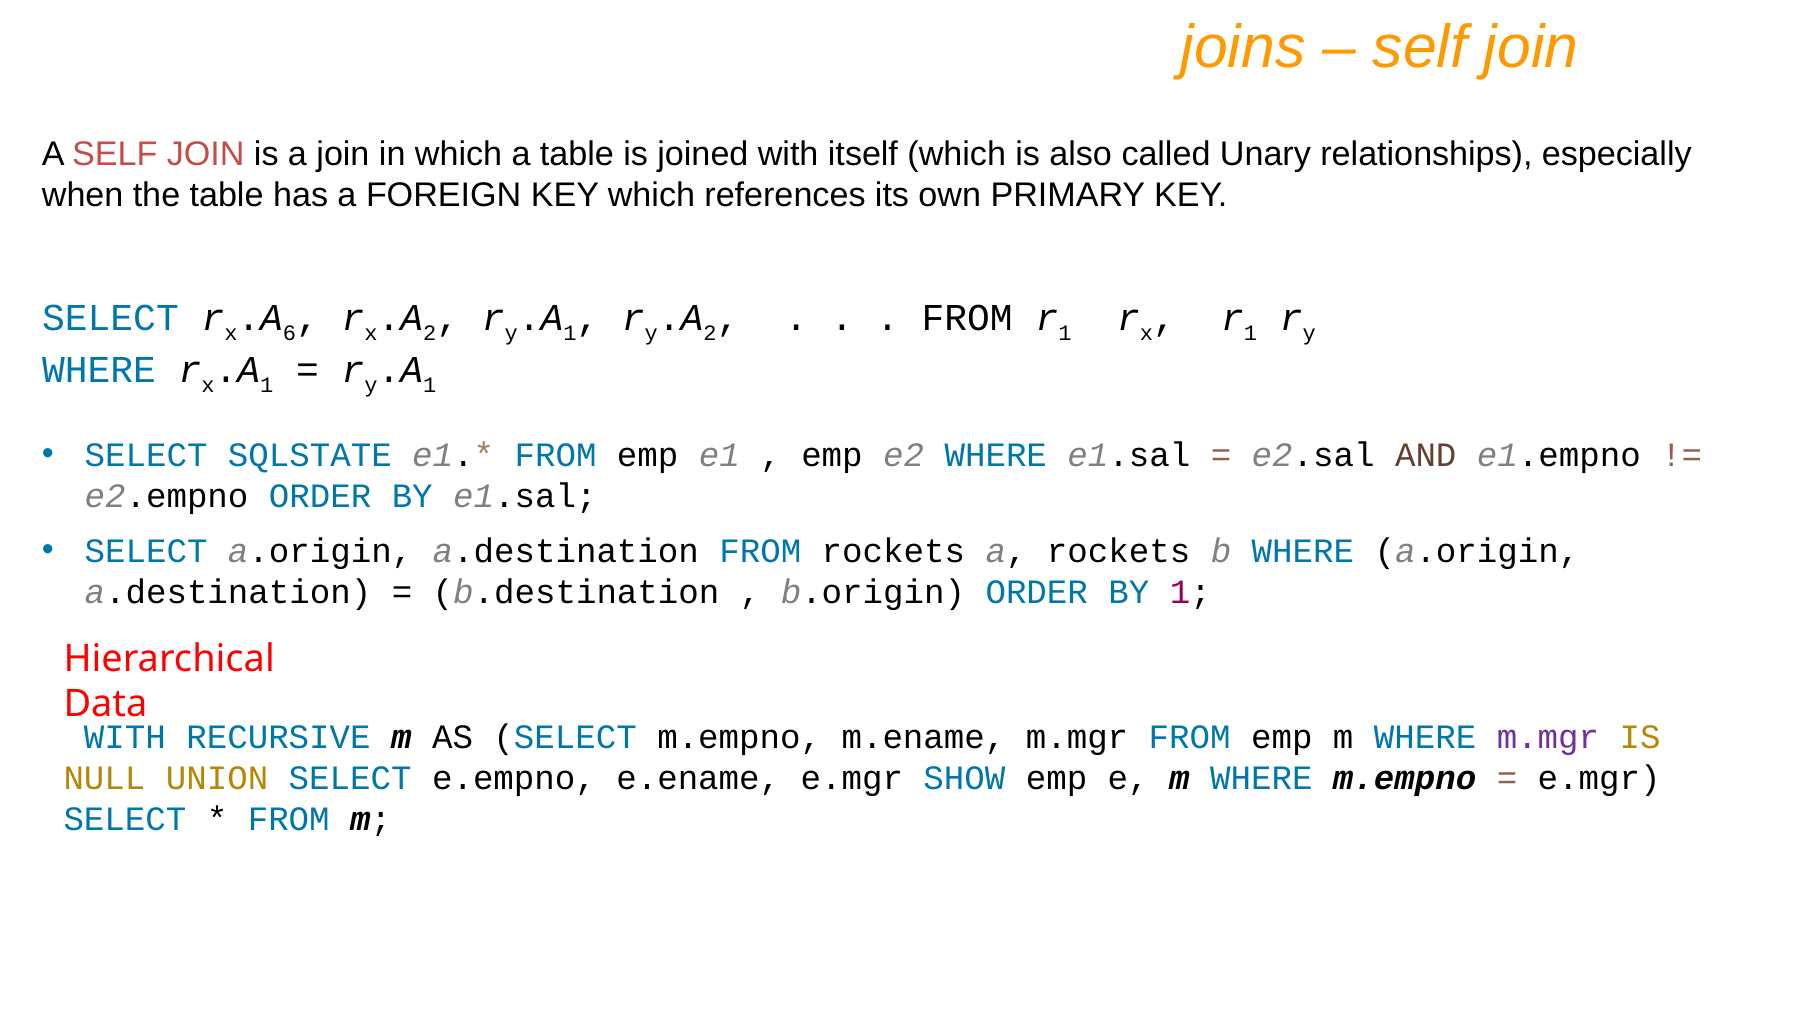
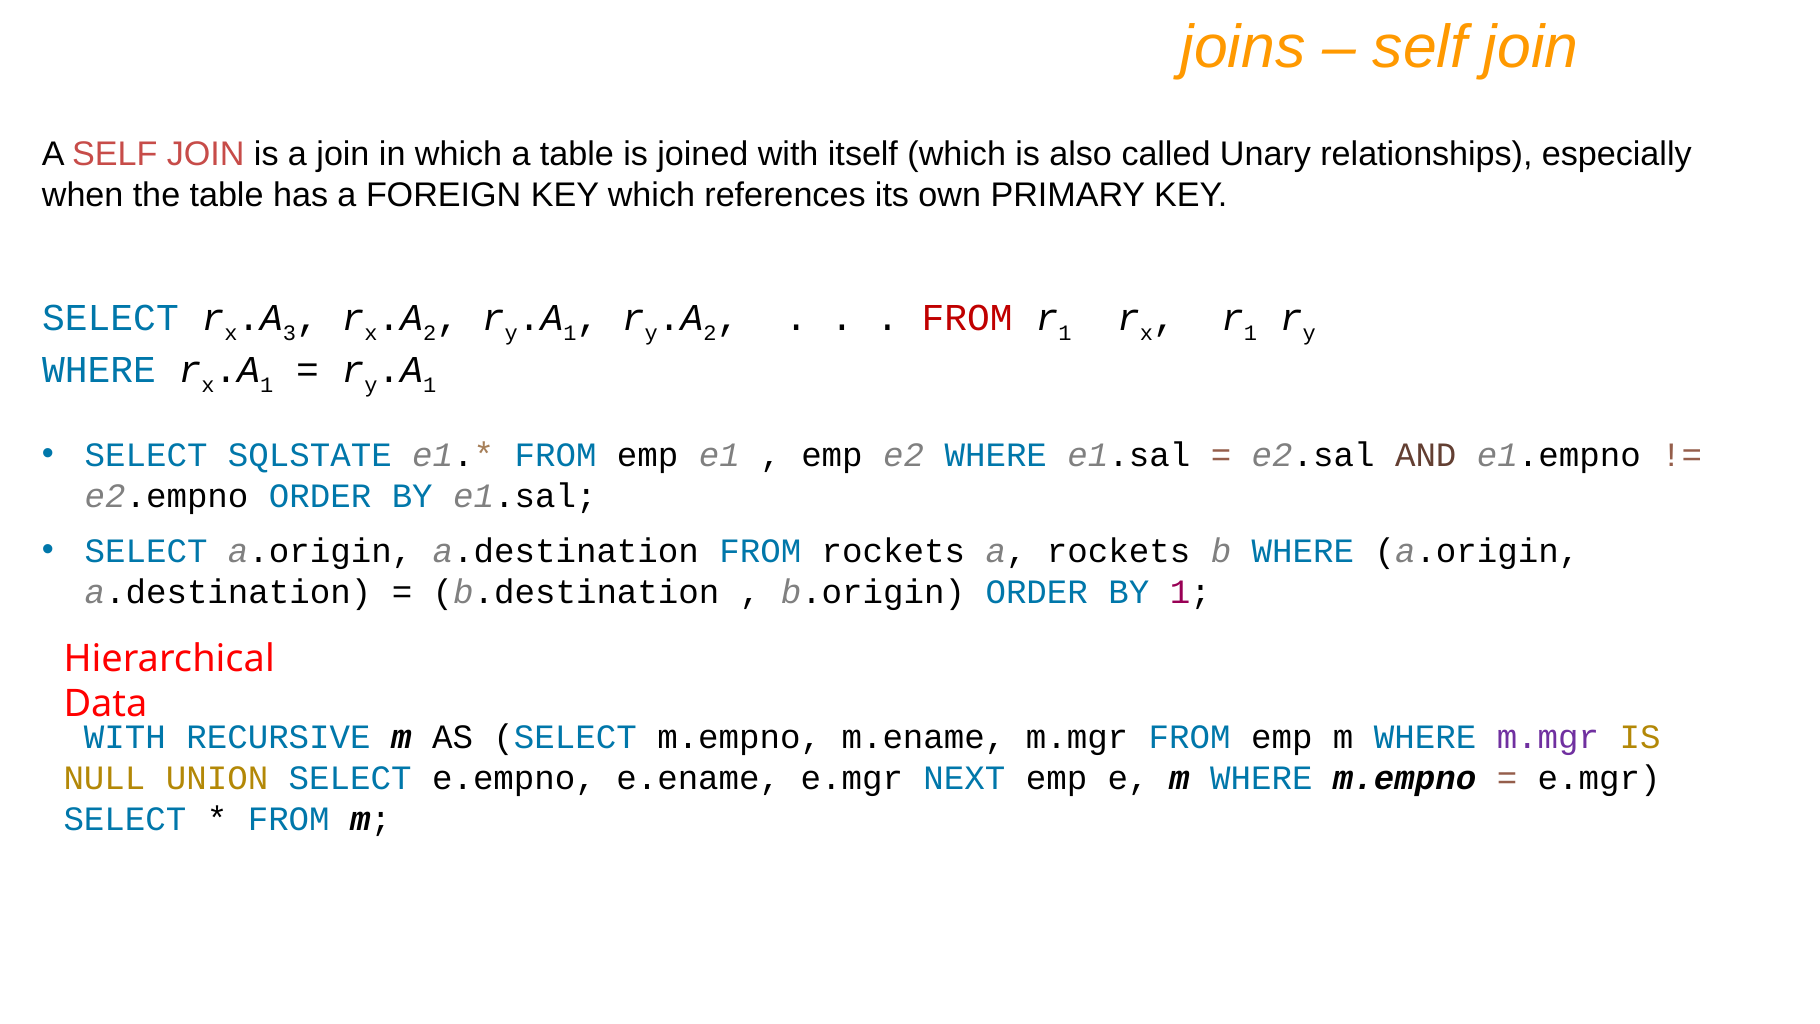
6: 6 -> 3
FROM at (967, 318) colour: black -> red
SHOW: SHOW -> NEXT
